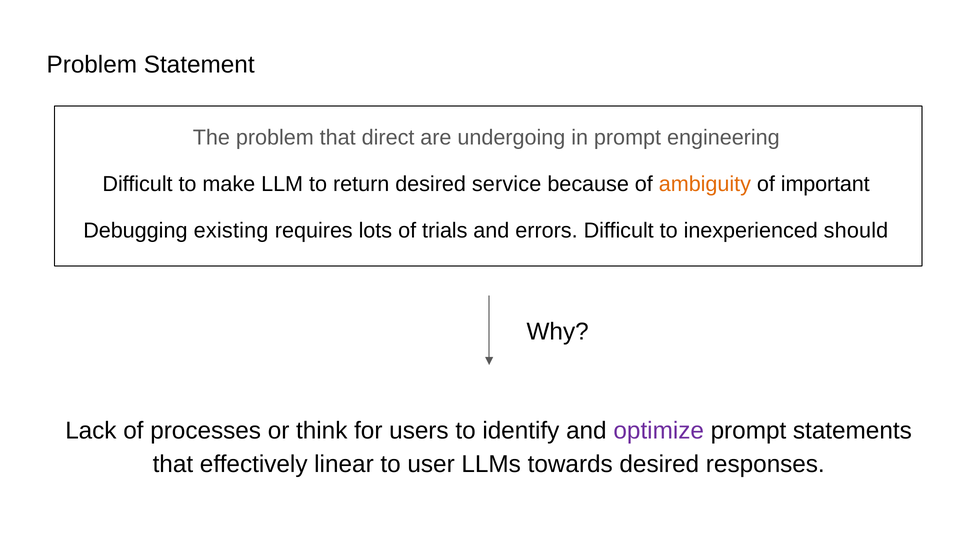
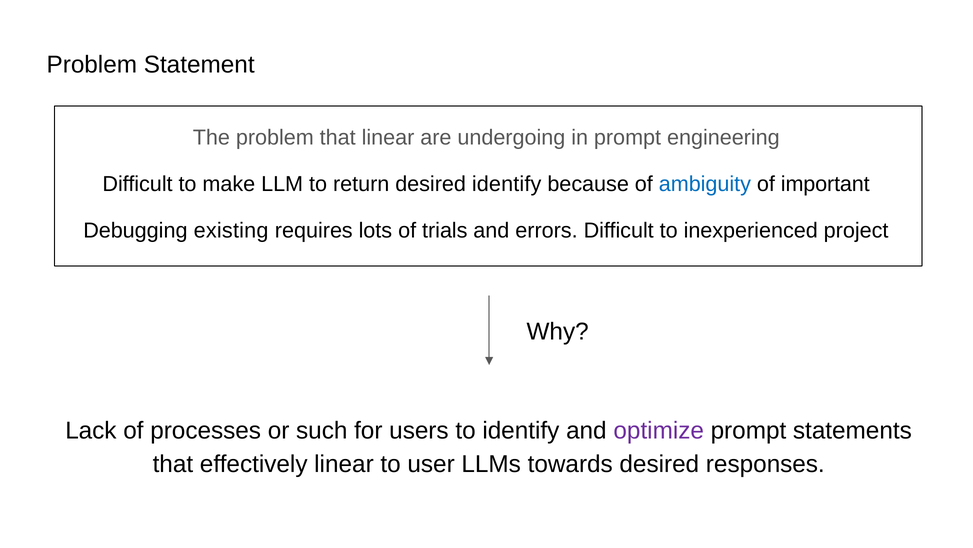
that direct: direct -> linear
desired service: service -> identify
ambiguity colour: orange -> blue
should: should -> project
think: think -> such
